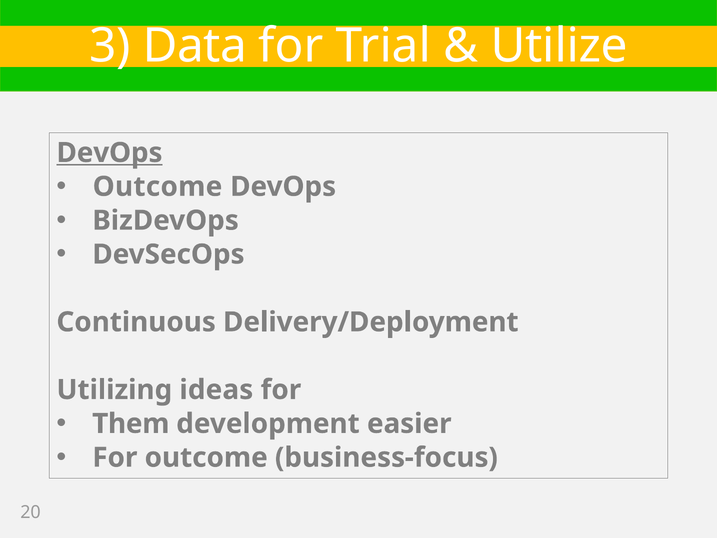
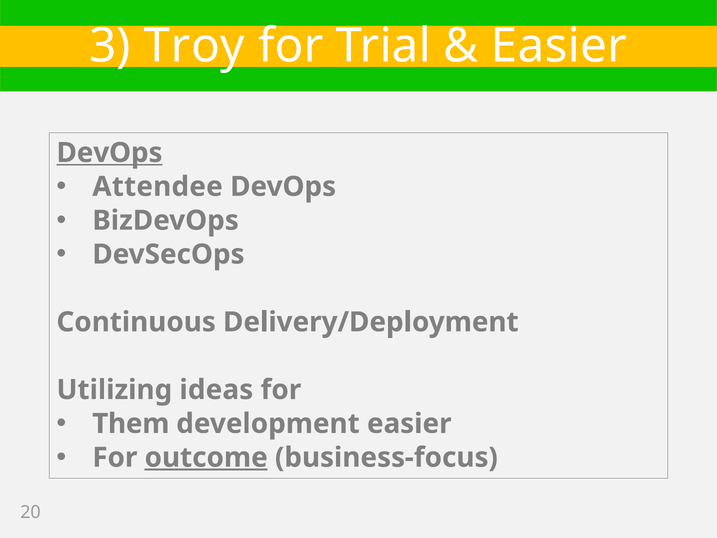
Data: Data -> Troy
Utilize at (559, 46): Utilize -> Easier
Outcome at (157, 187): Outcome -> Attendee
outcome at (206, 457) underline: none -> present
